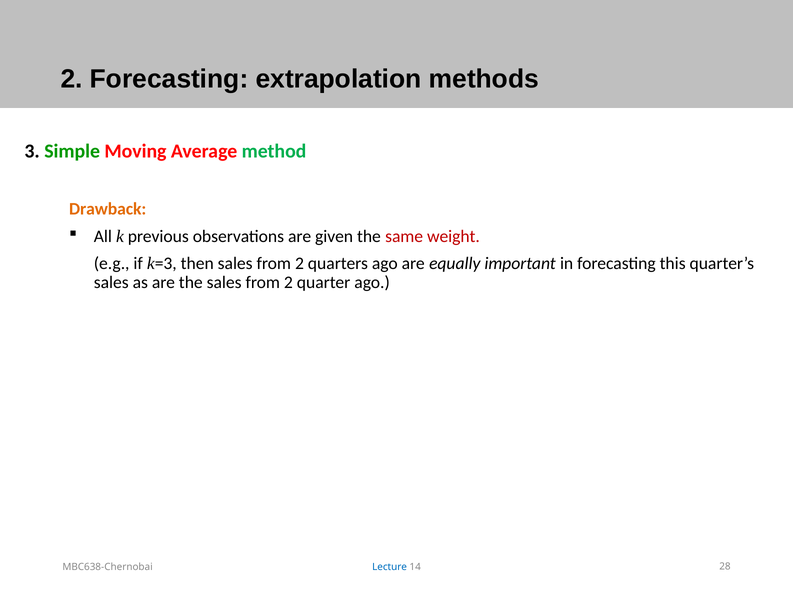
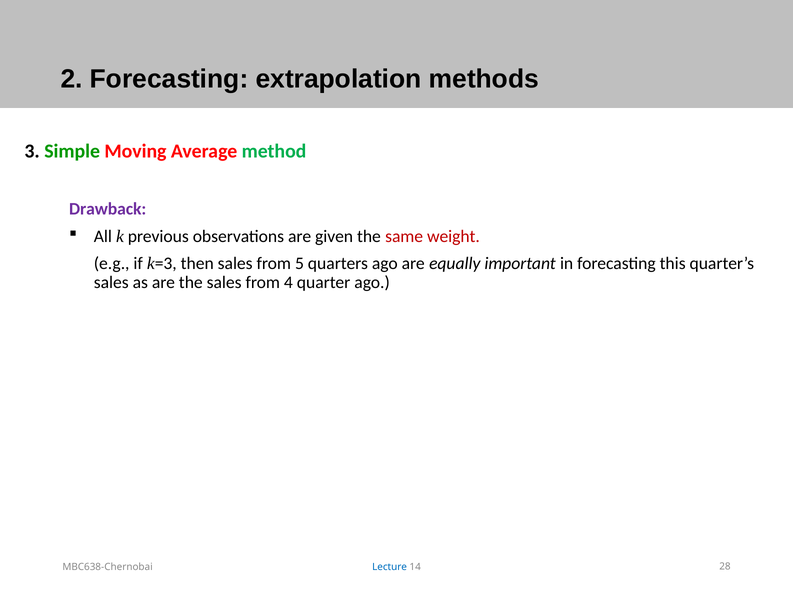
Drawback colour: orange -> purple
then sales from 2: 2 -> 5
the sales from 2: 2 -> 4
